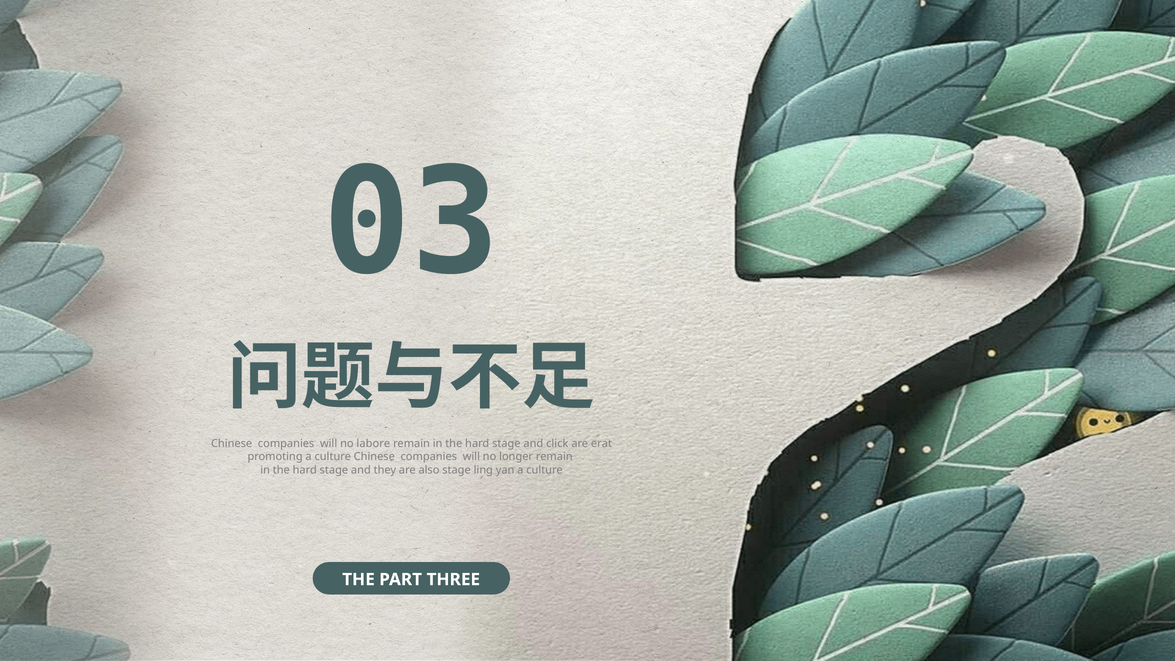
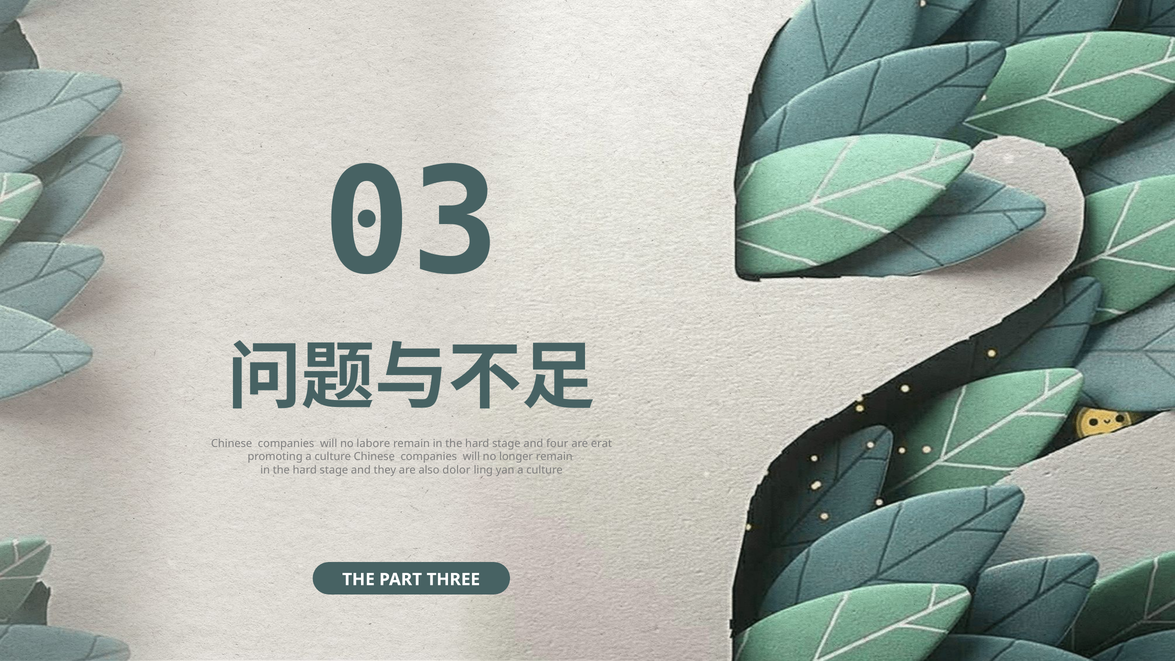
click: click -> four
also stage: stage -> dolor
